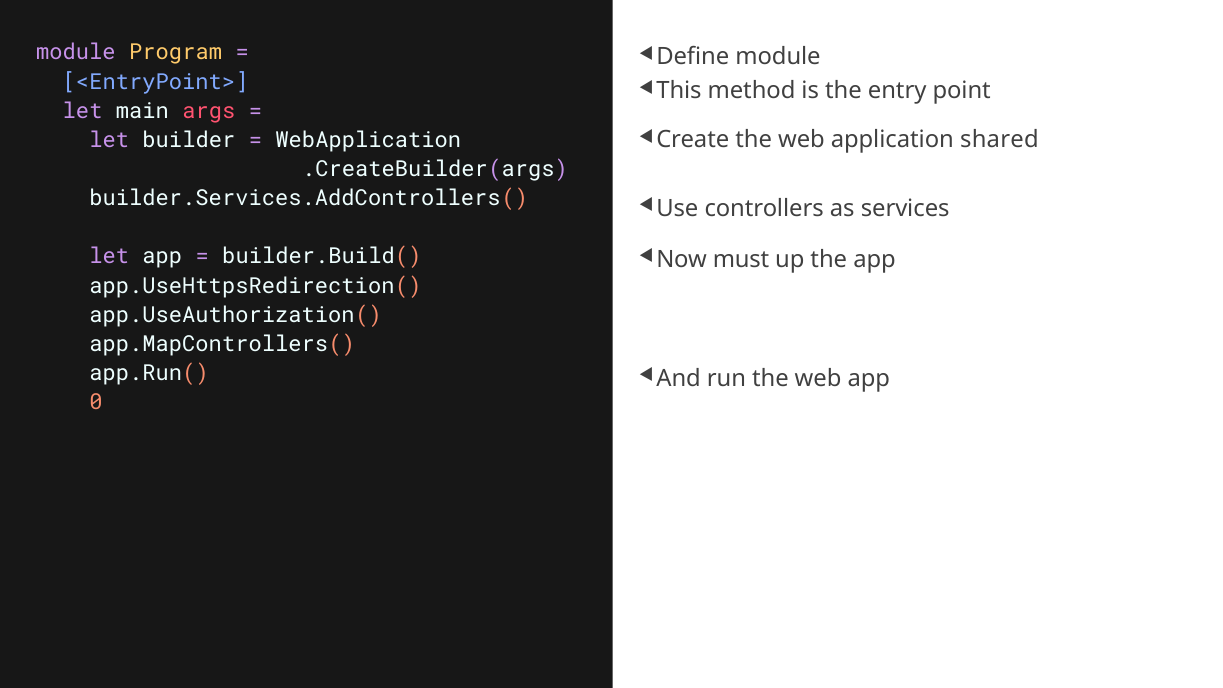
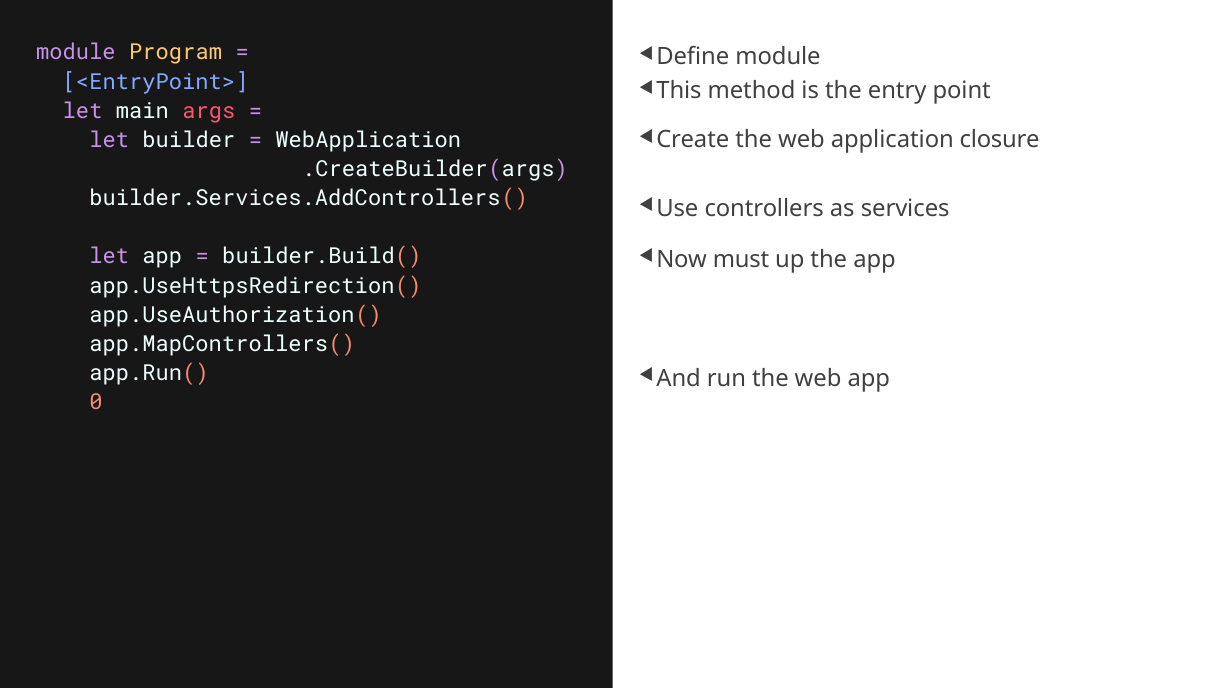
shared: shared -> closure
